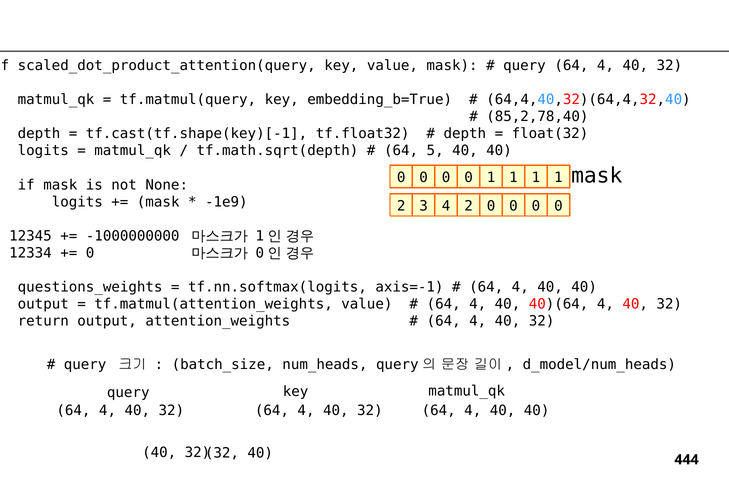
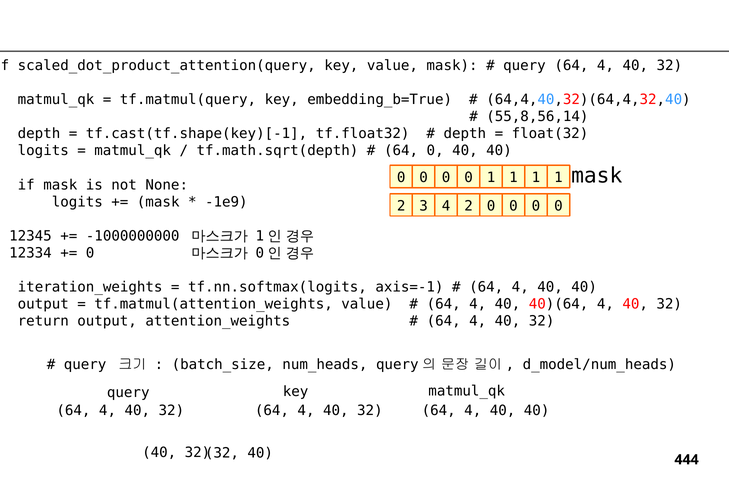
85,2,78,40: 85,2,78,40 -> 55,8,56,14
64 5: 5 -> 0
questions_weights: questions_weights -> iteration_weights
